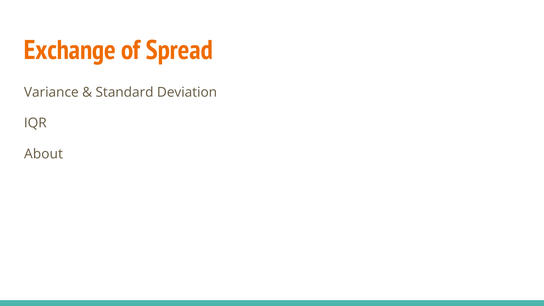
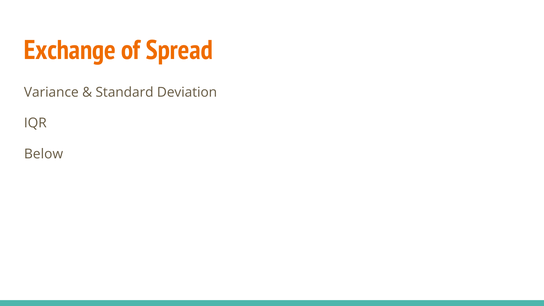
About: About -> Below
